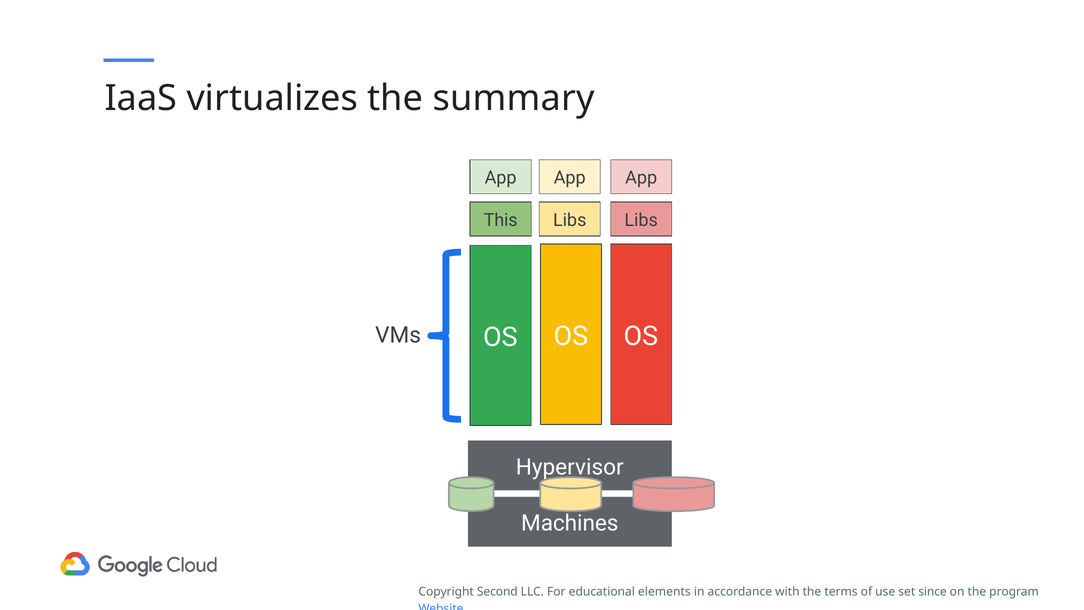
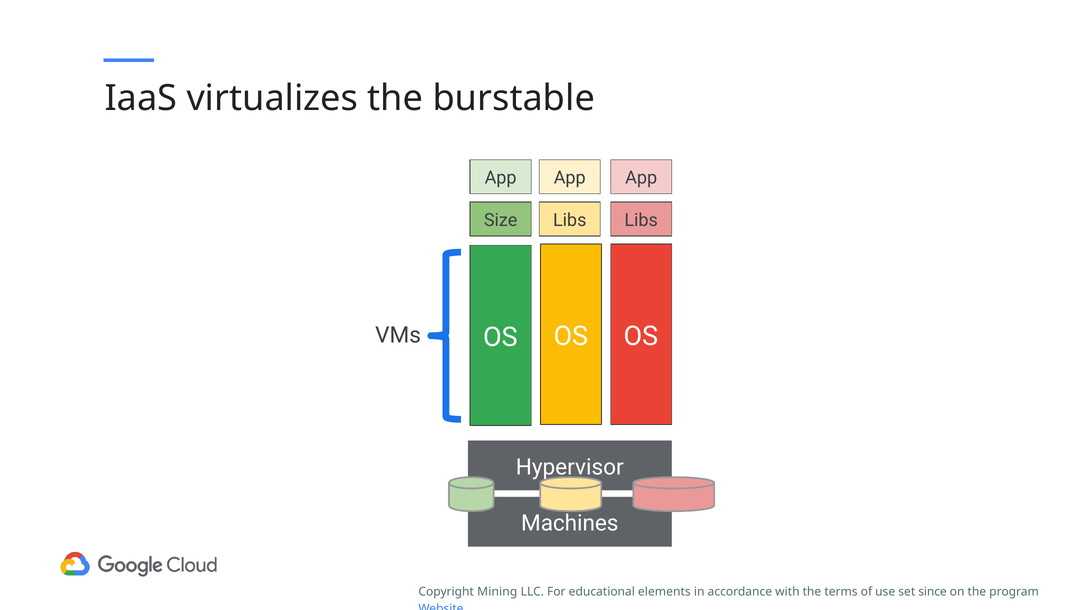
summary: summary -> burstable
This: This -> Size
Second: Second -> Mining
